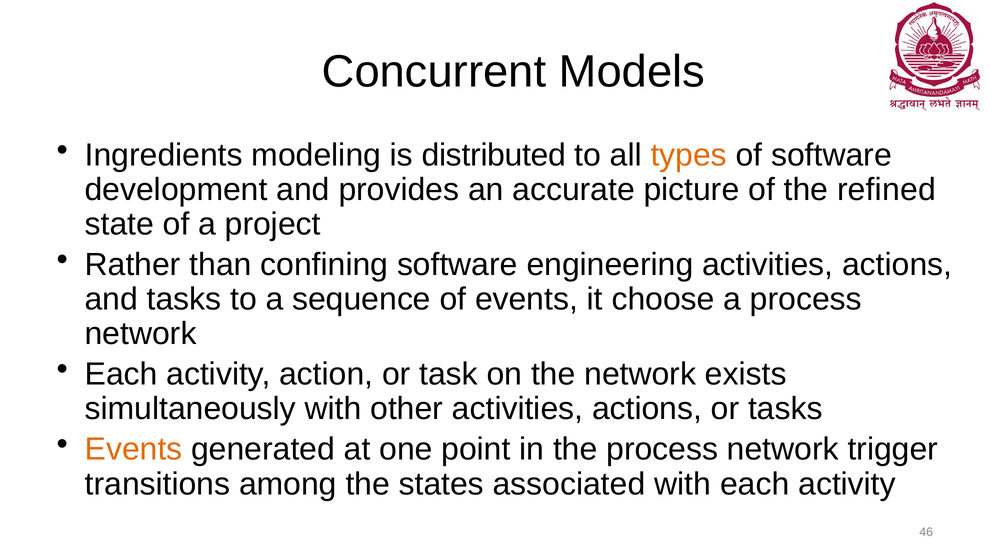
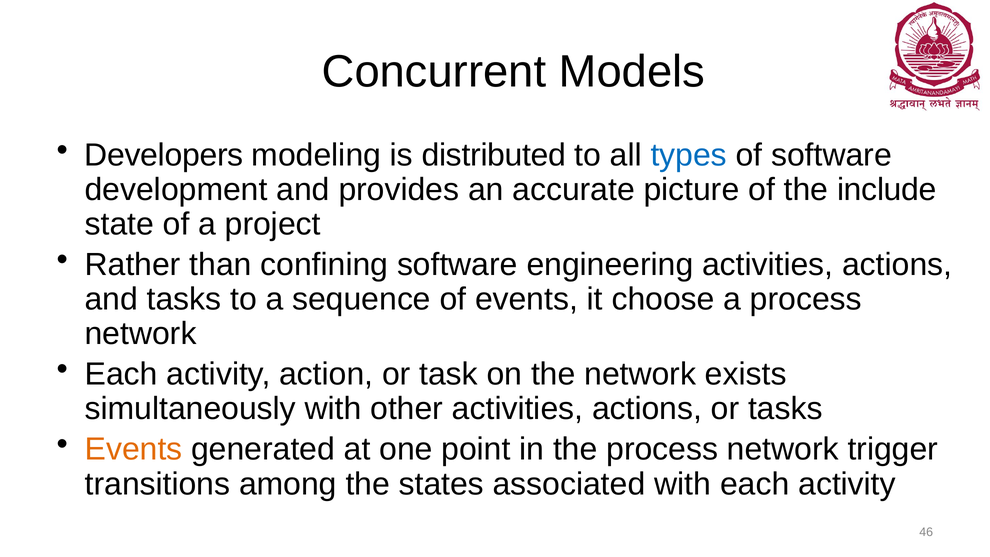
Ingredients: Ingredients -> Developers
types colour: orange -> blue
refined: refined -> include
